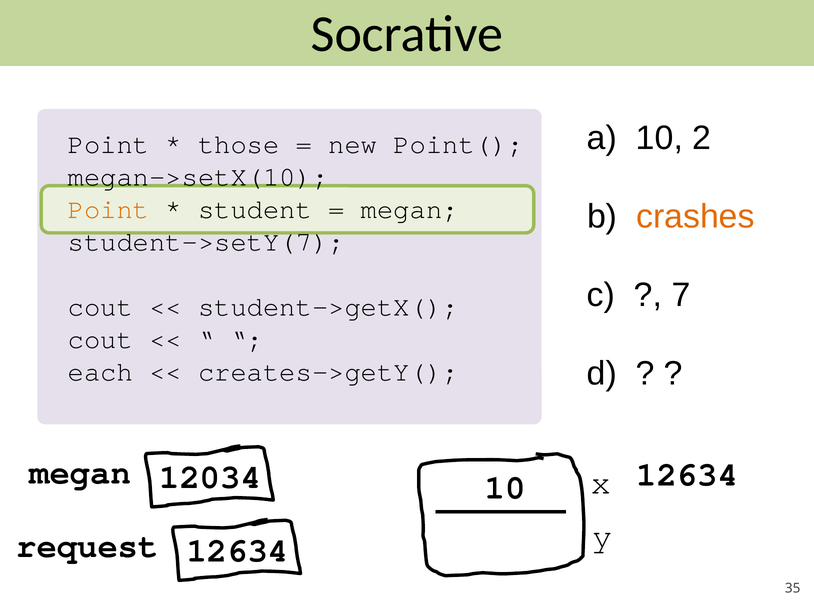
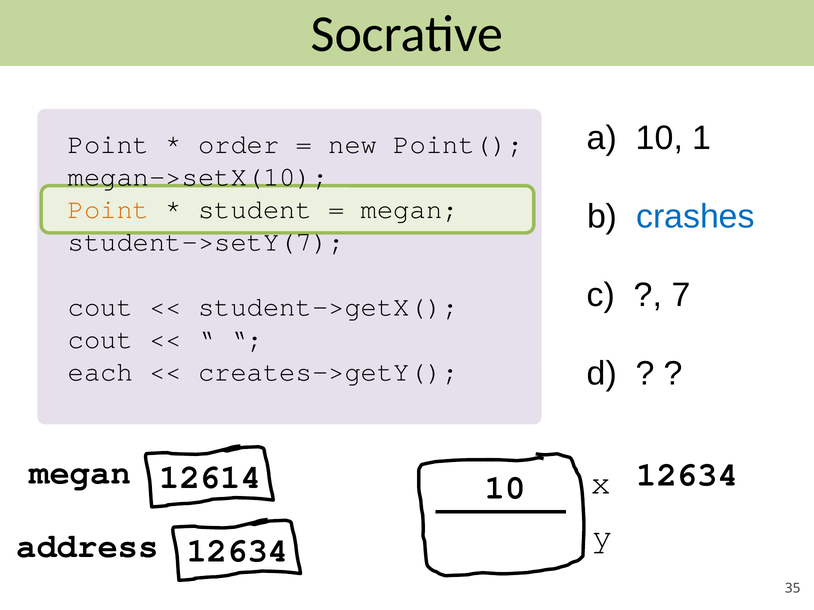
2: 2 -> 1
those: those -> order
crashes colour: orange -> blue
12034: 12034 -> 12614
request: request -> address
